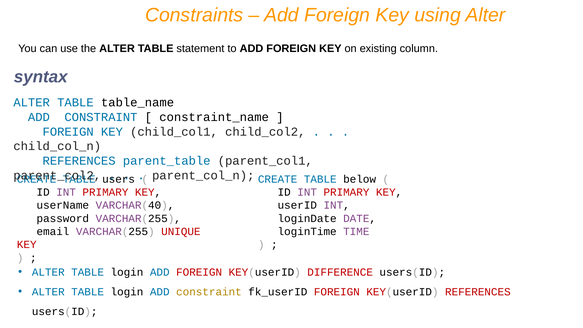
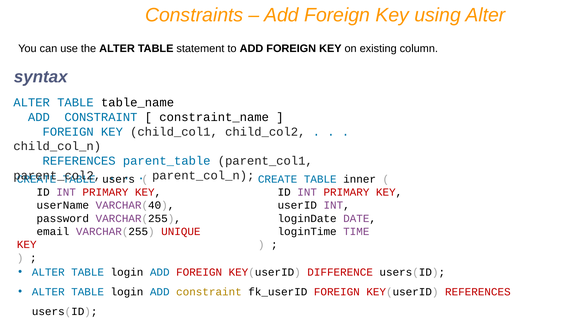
below: below -> inner
